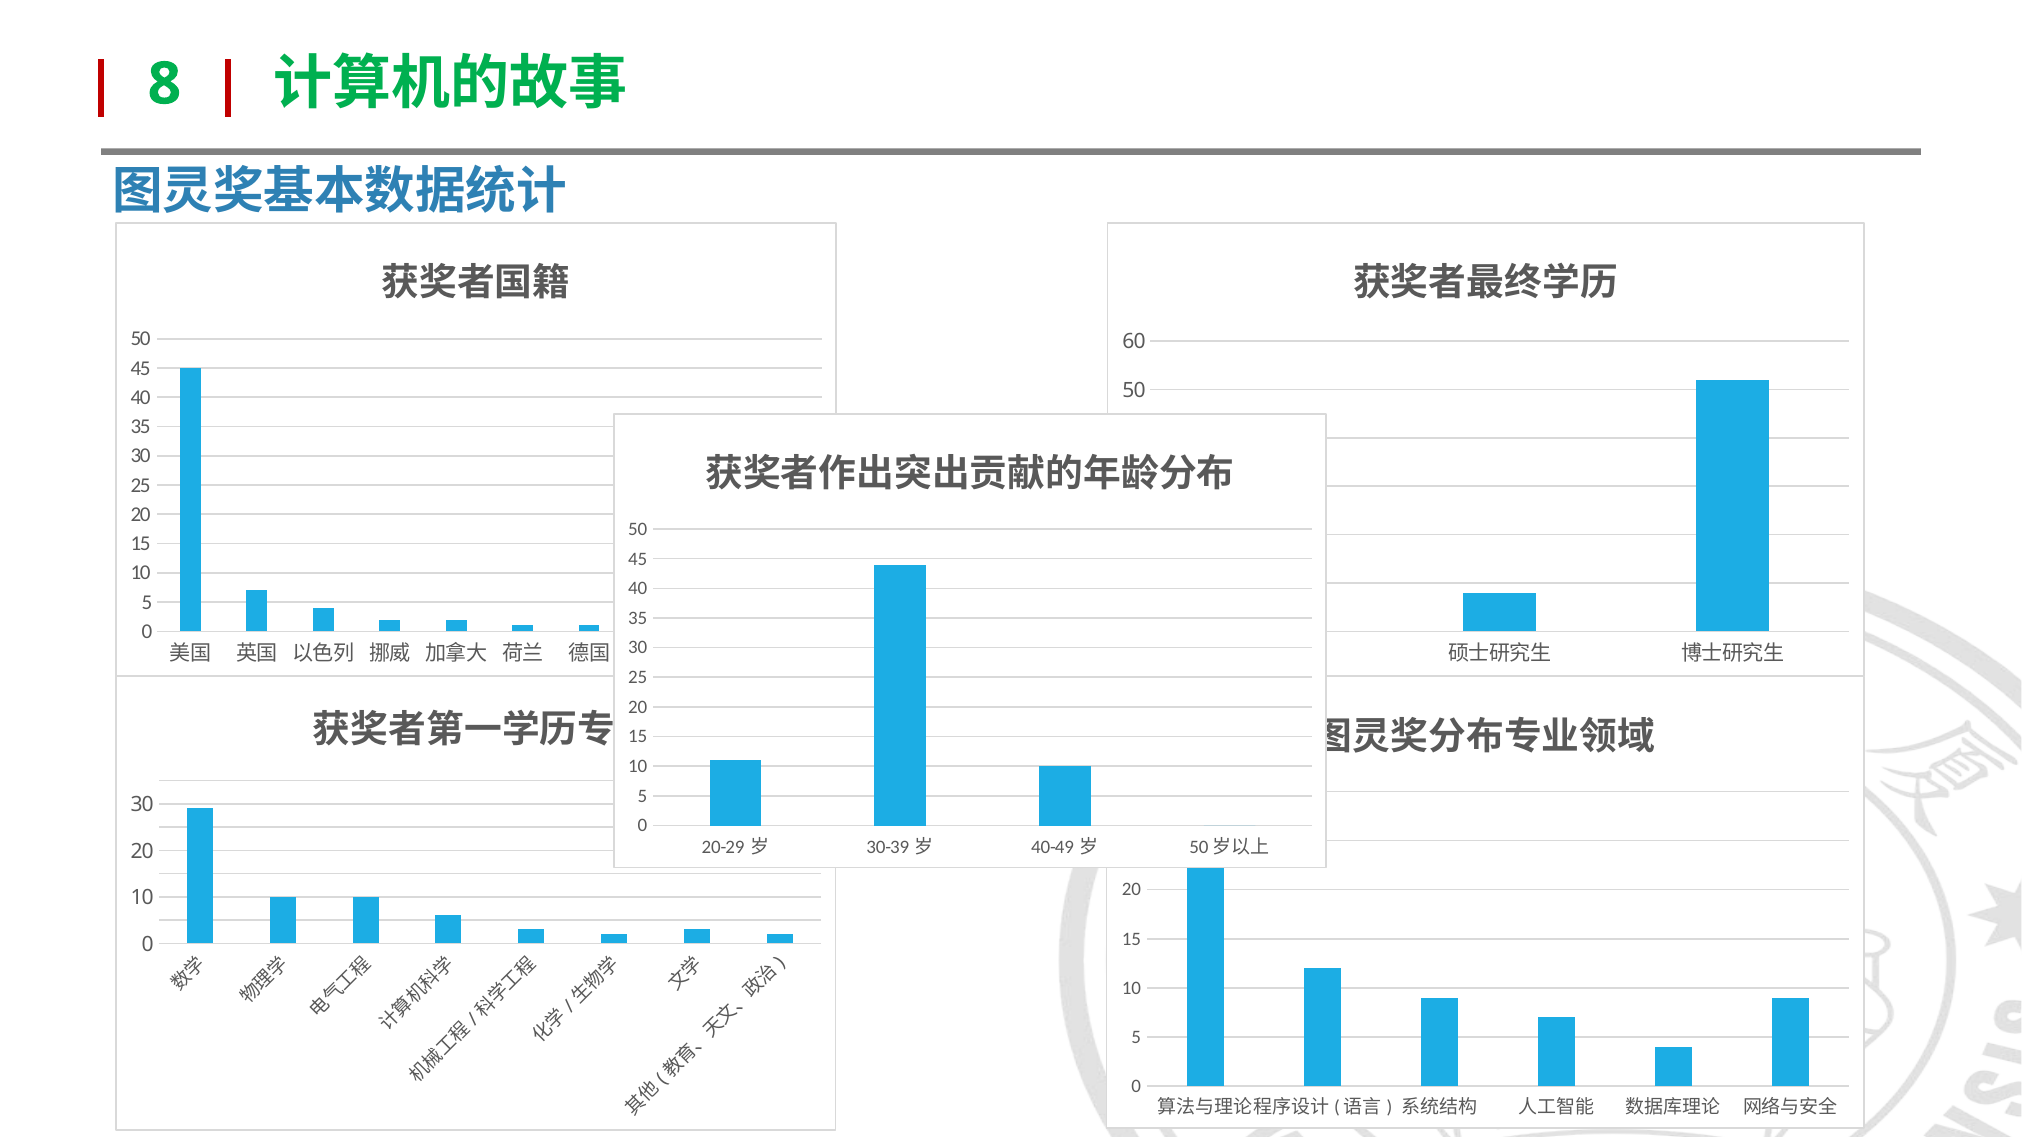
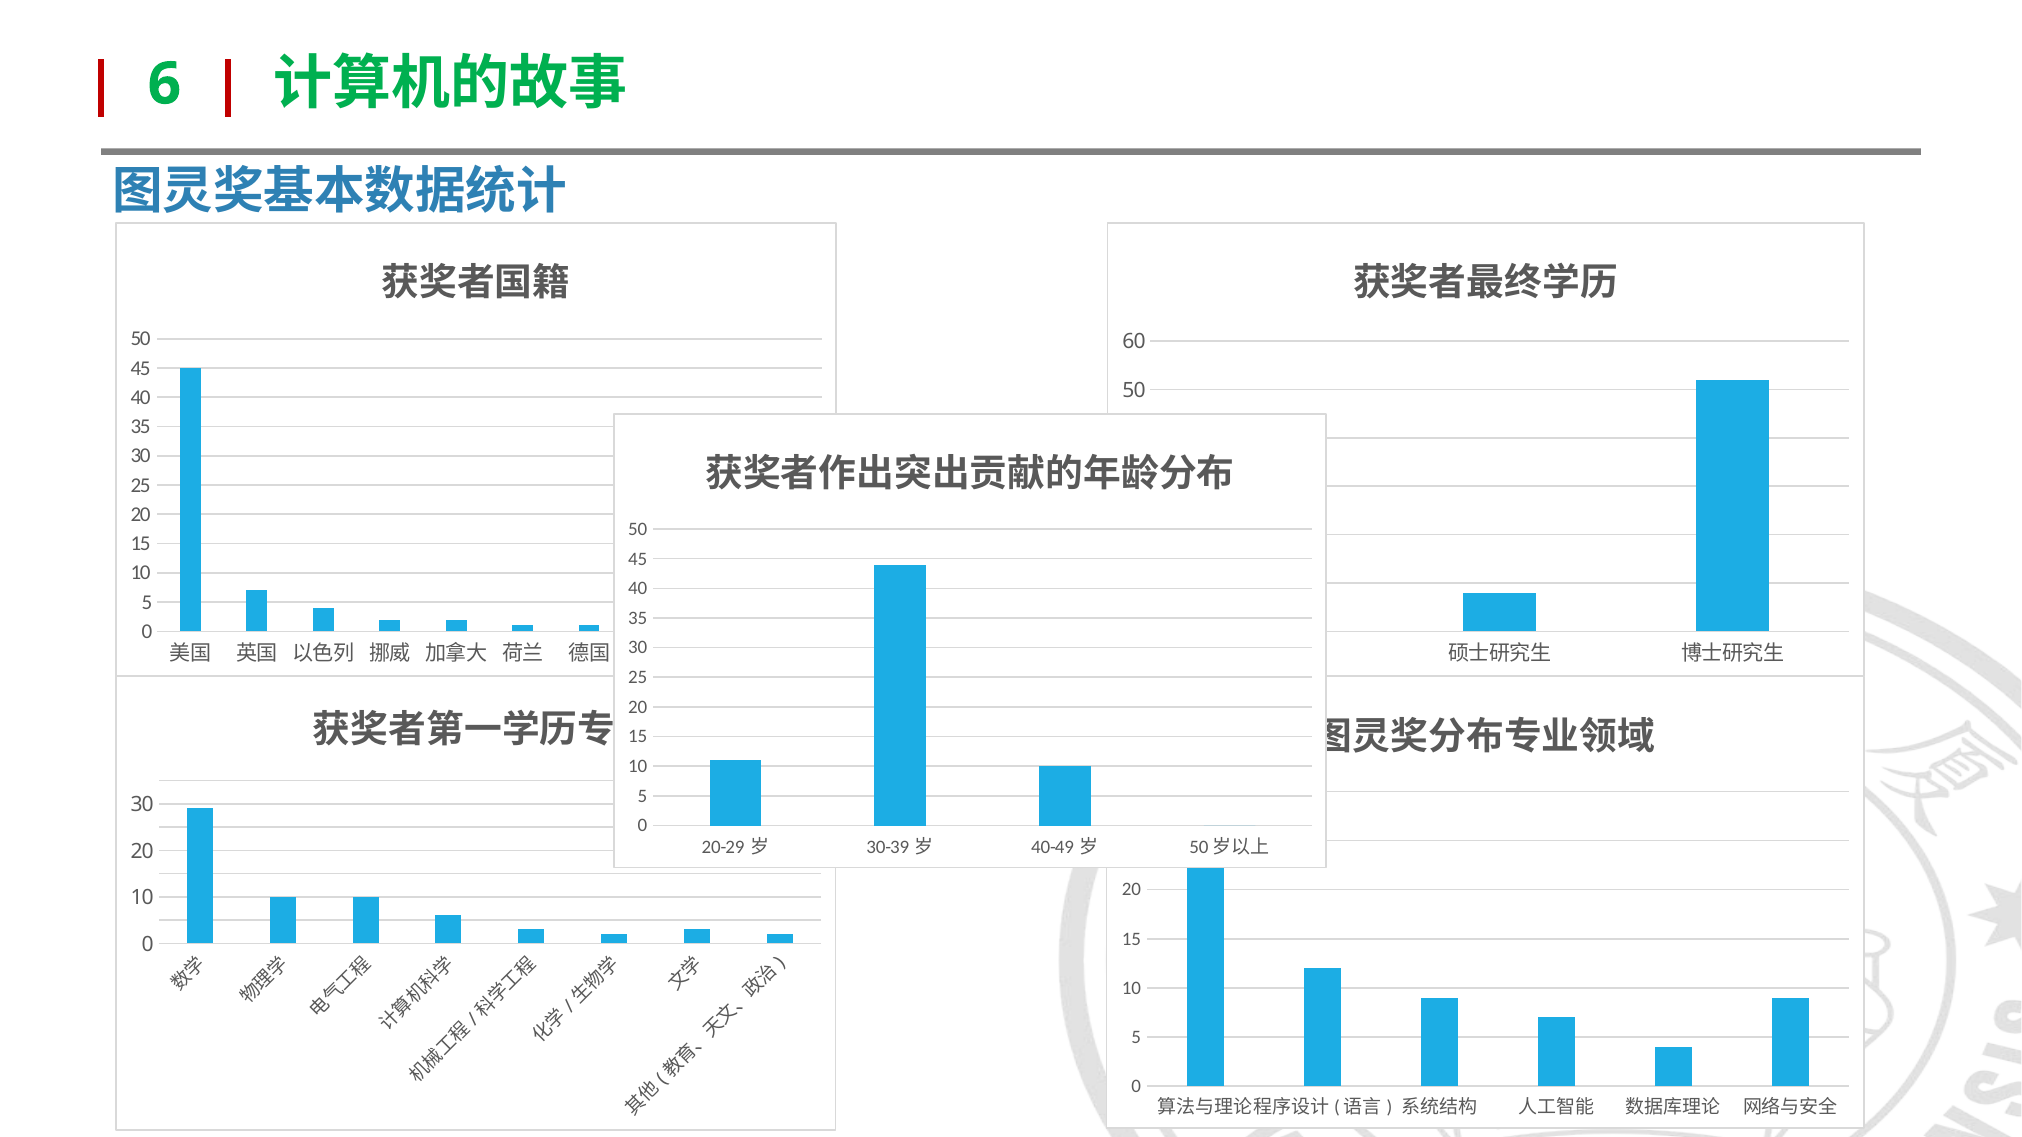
8: 8 -> 6
